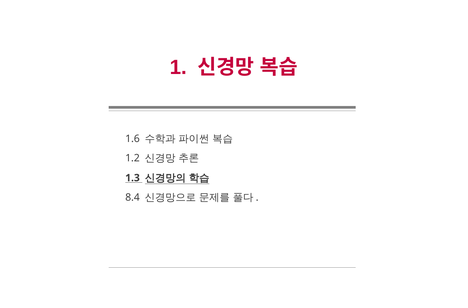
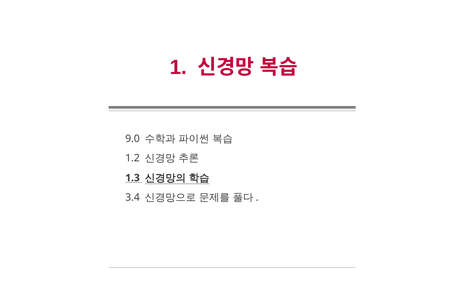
1.6: 1.6 -> 9.0
8.4: 8.4 -> 3.4
